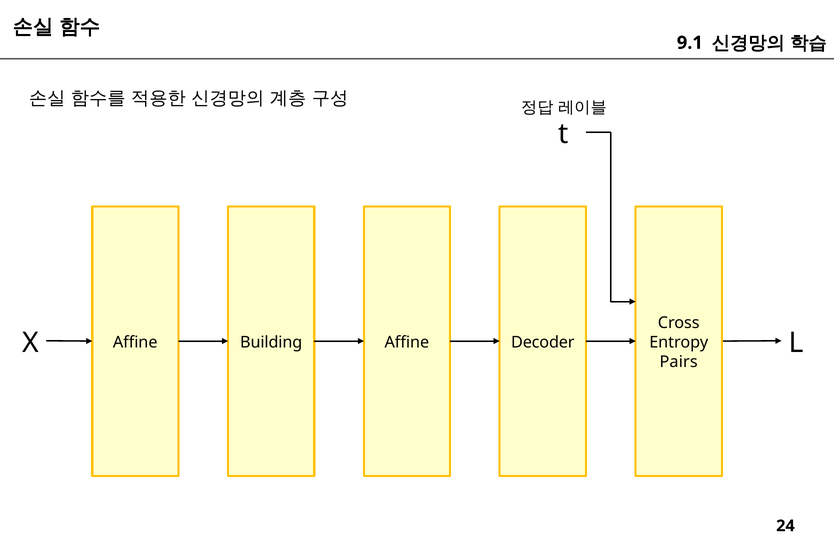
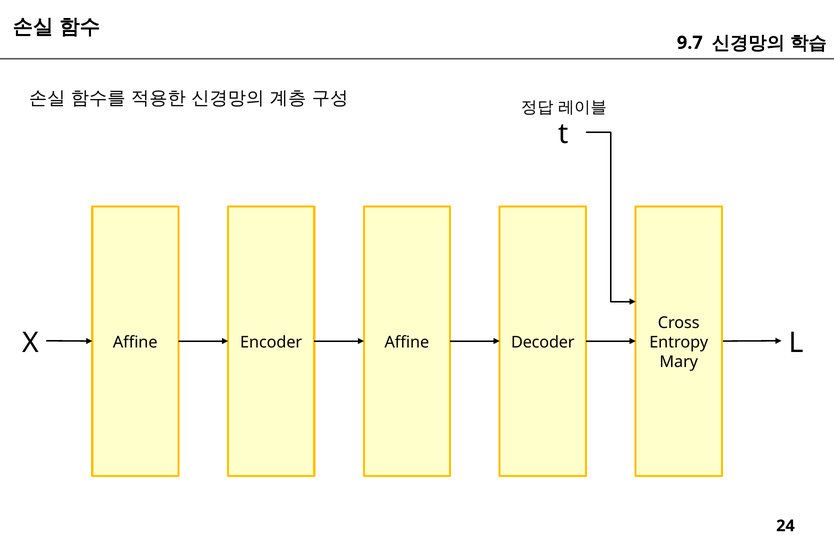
9.1: 9.1 -> 9.7
Building: Building -> Encoder
Pairs: Pairs -> Mary
